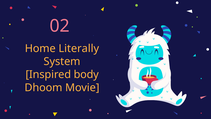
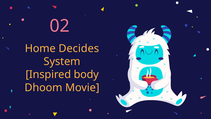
Literally: Literally -> Decides
